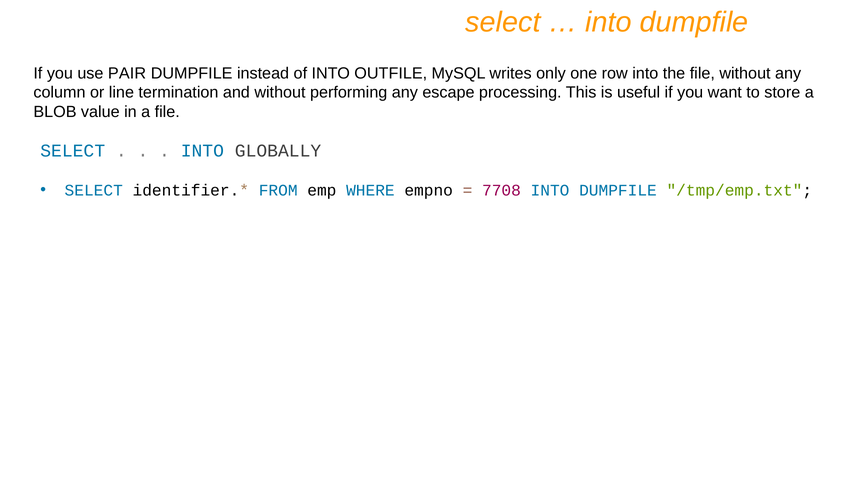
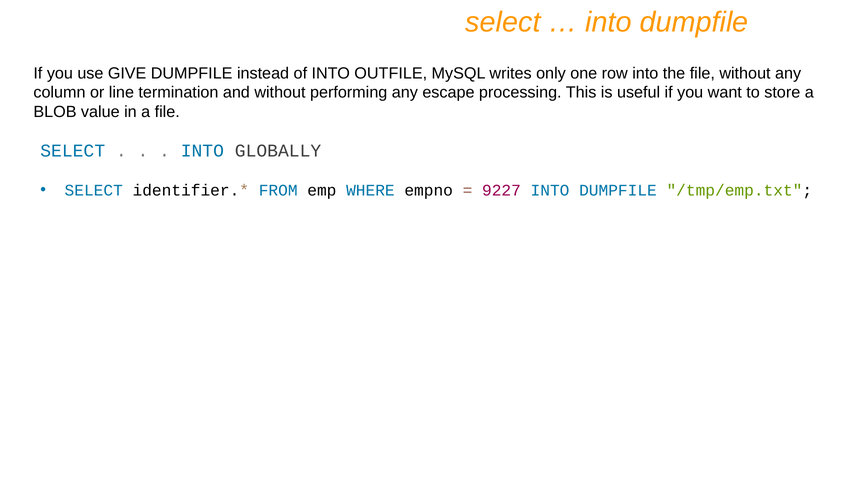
PAIR: PAIR -> GIVE
7708: 7708 -> 9227
